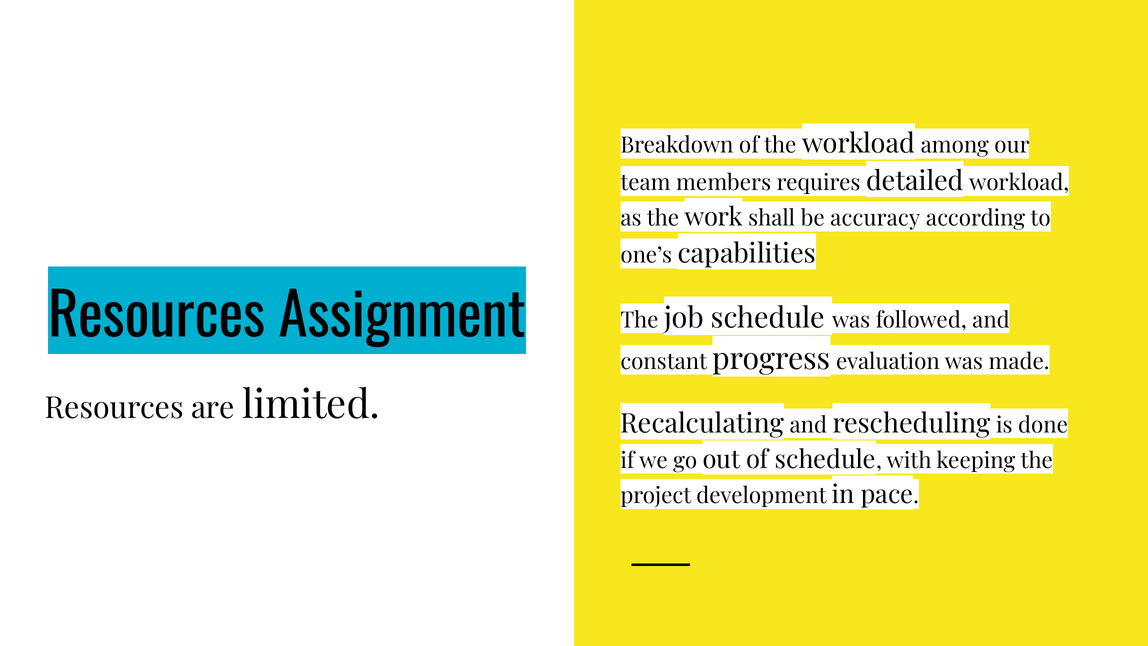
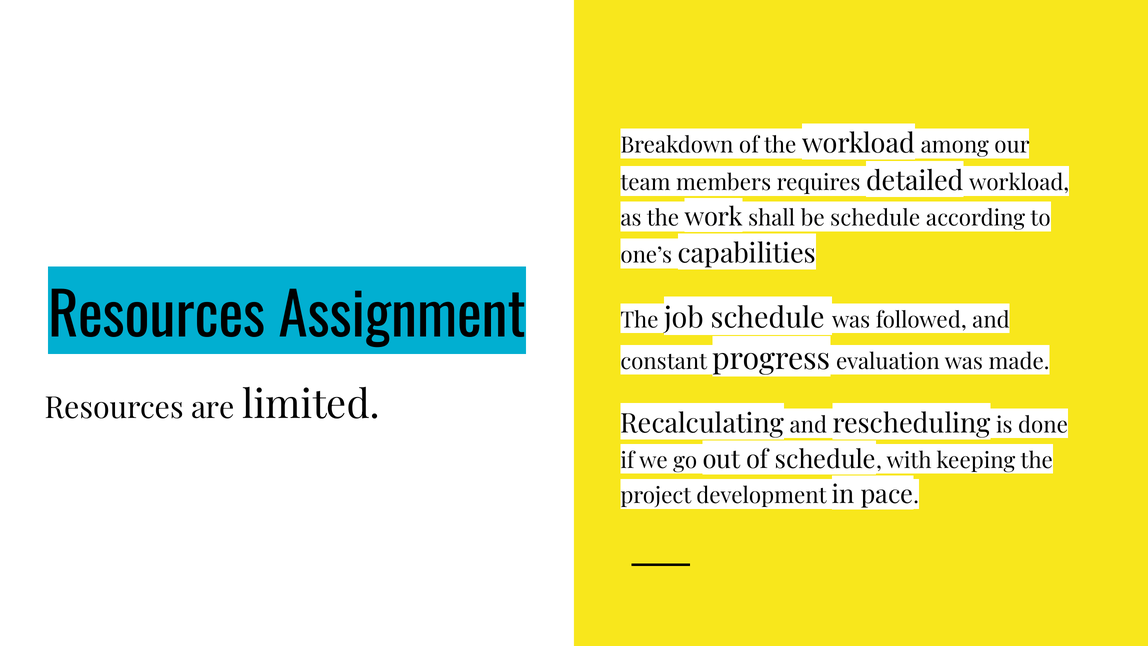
be accuracy: accuracy -> schedule
